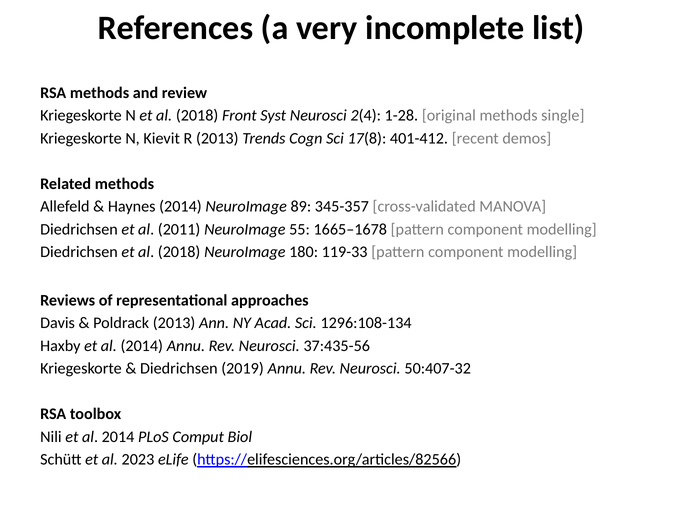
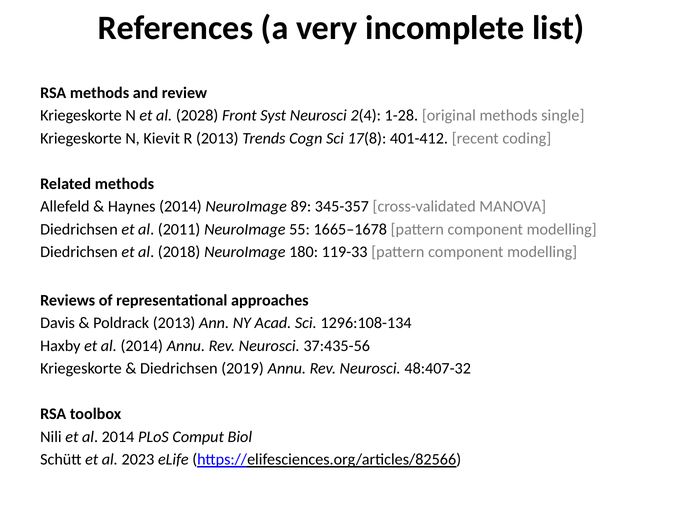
N et al 2018: 2018 -> 2028
demos: demos -> coding
50:407-32: 50:407-32 -> 48:407-32
